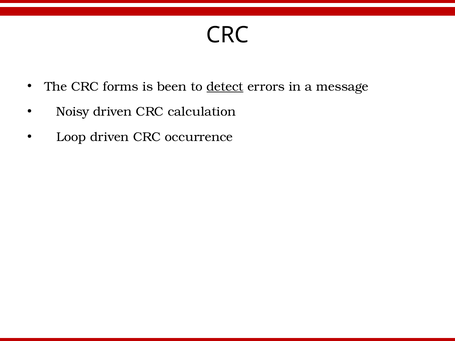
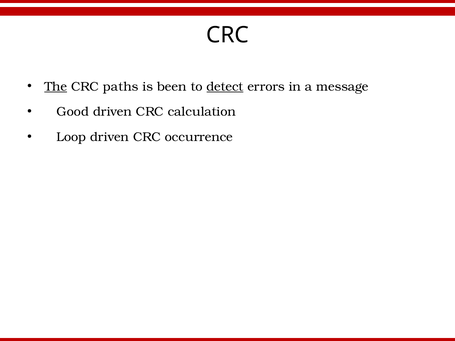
The underline: none -> present
forms: forms -> paths
Noisy: Noisy -> Good
